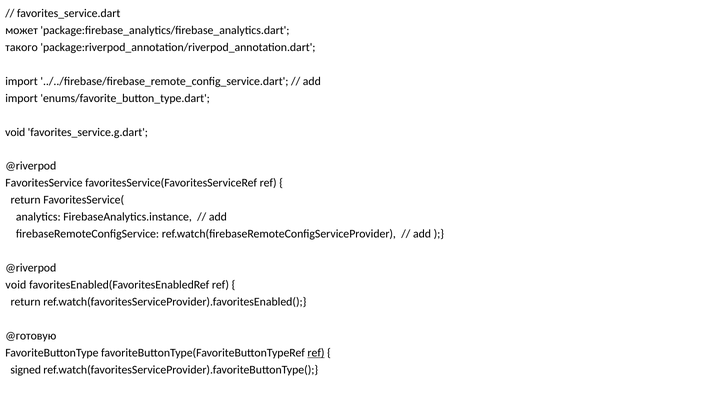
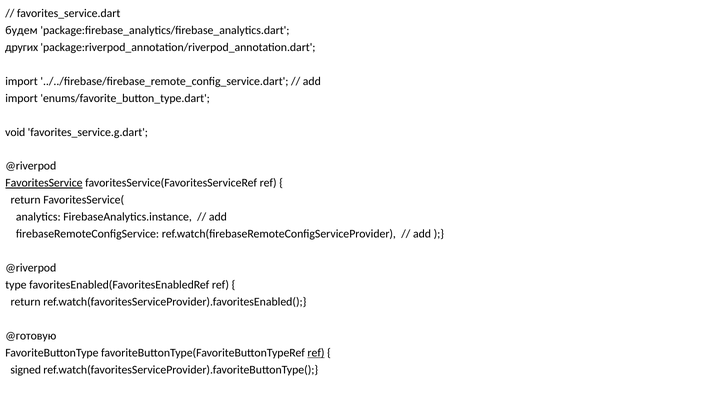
может: может -> будем
такого: такого -> других
FavoritesService underline: none -> present
void at (16, 285): void -> type
